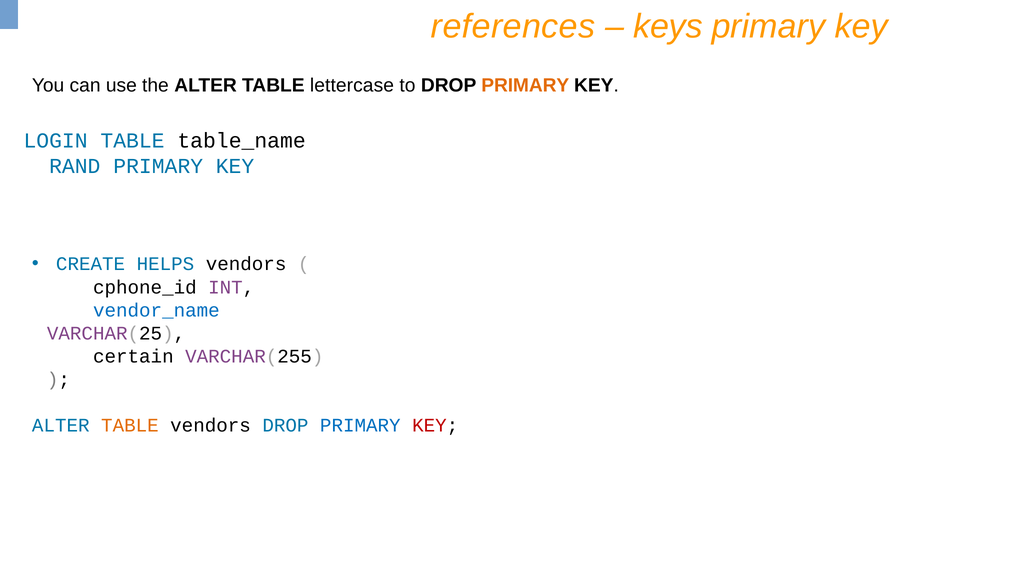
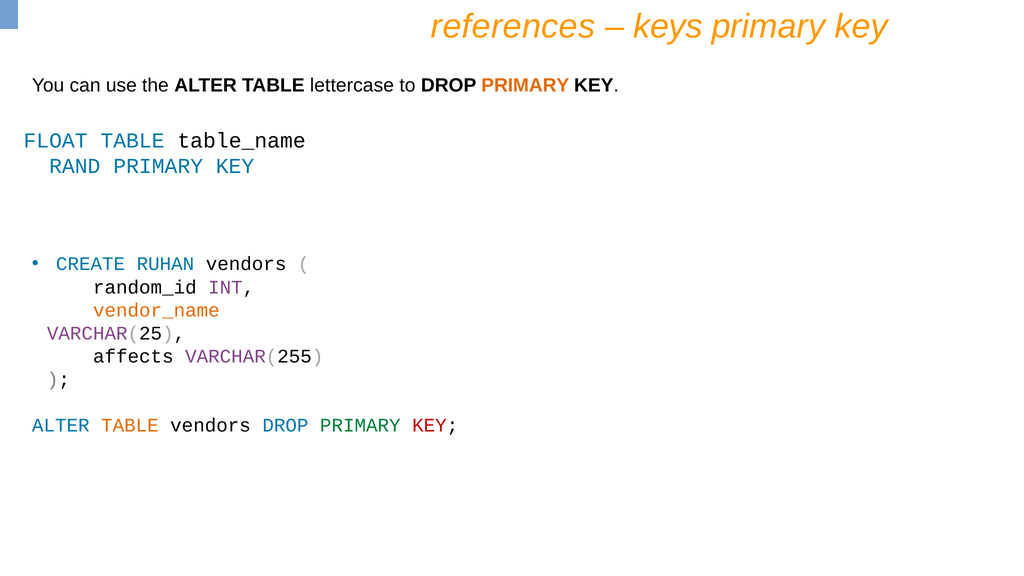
LOGIN: LOGIN -> FLOAT
HELPS: HELPS -> RUHAN
cphone_id: cphone_id -> random_id
vendor_name colour: blue -> orange
certain: certain -> affects
PRIMARY at (360, 426) colour: blue -> green
